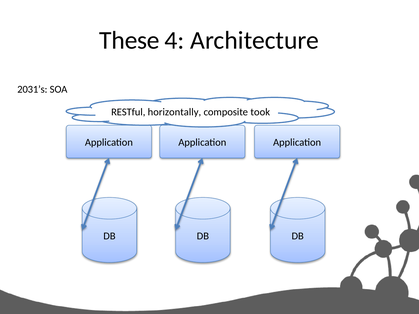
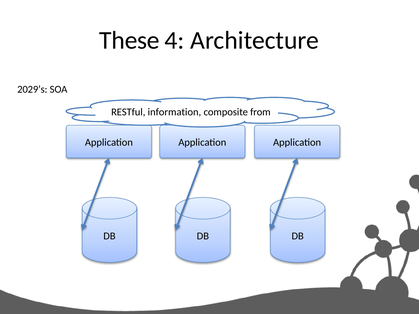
2031’s: 2031’s -> 2029’s
horizontally: horizontally -> information
took: took -> from
